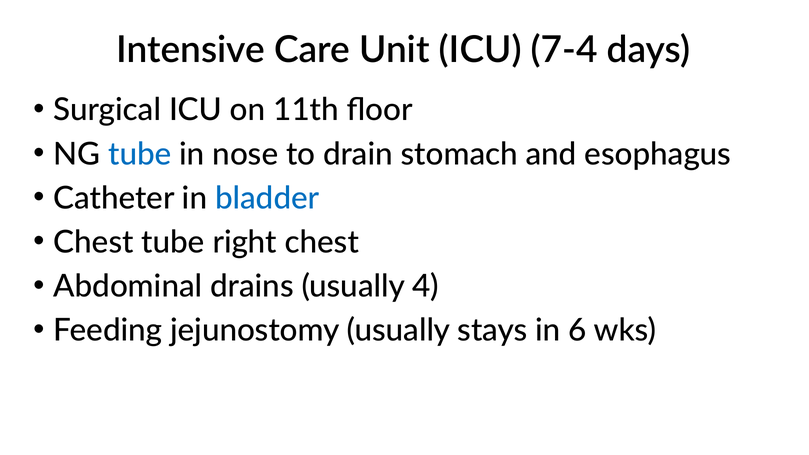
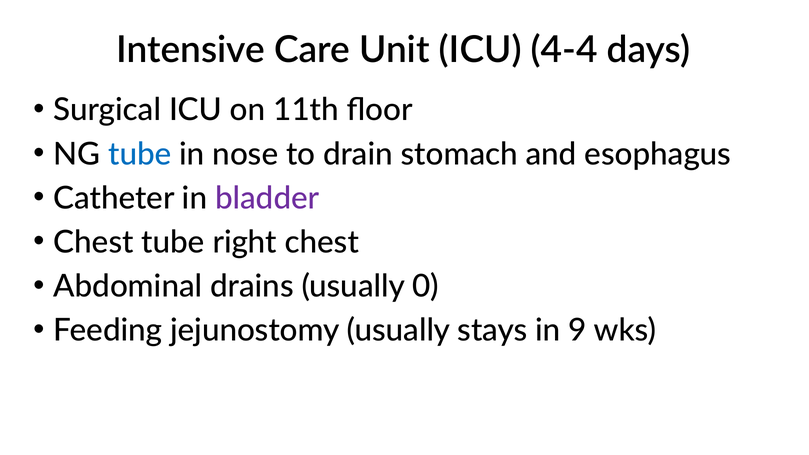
7-4: 7-4 -> 4-4
bladder colour: blue -> purple
4: 4 -> 0
6: 6 -> 9
